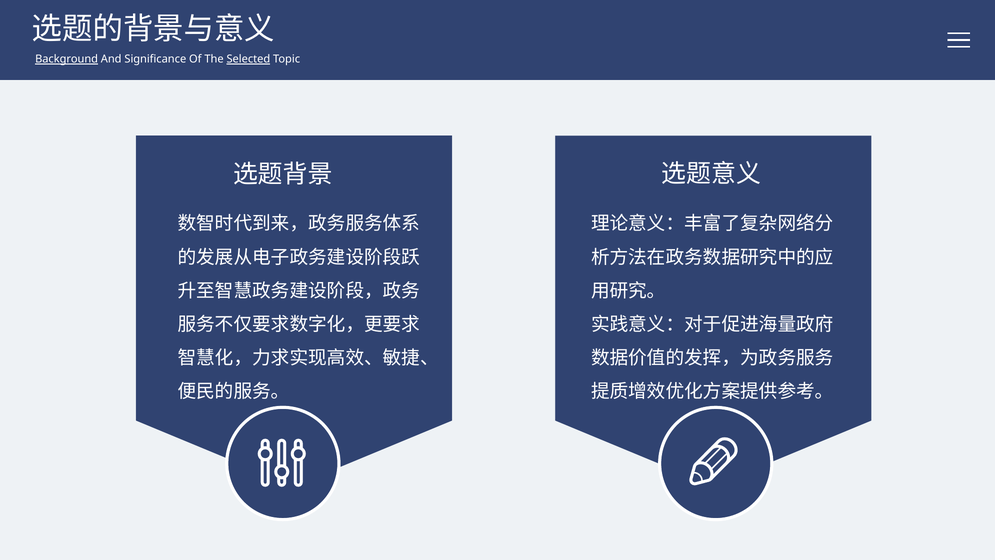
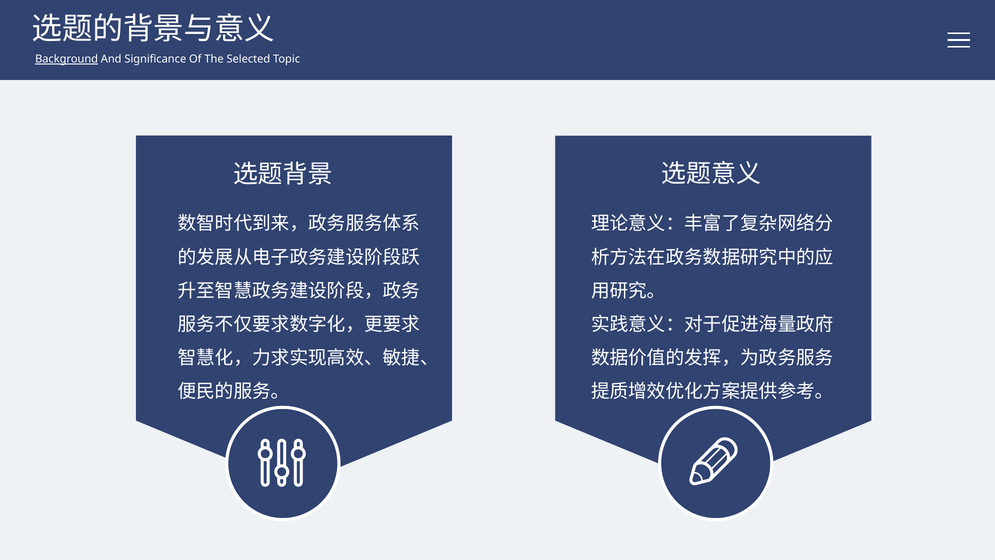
Selected underline: present -> none
